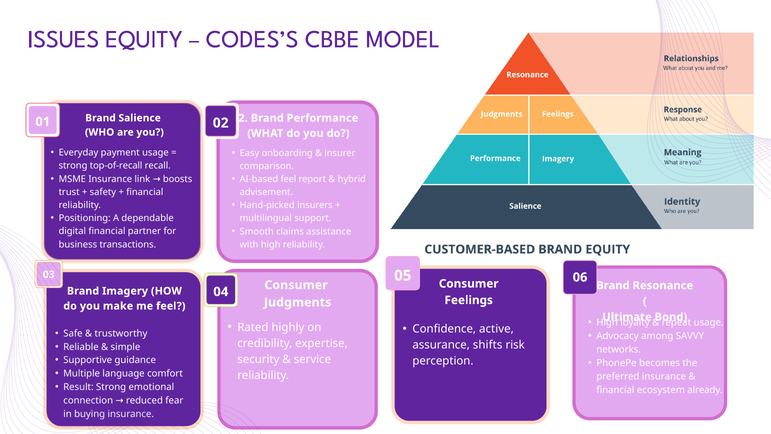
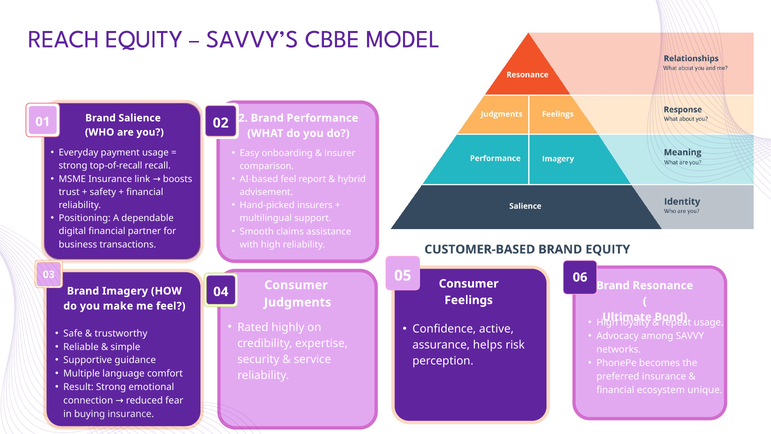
ISSUES: ISSUES -> REACH
CODES’S: CODES’S -> SAVVY’S
shifts: shifts -> helps
already: already -> unique
